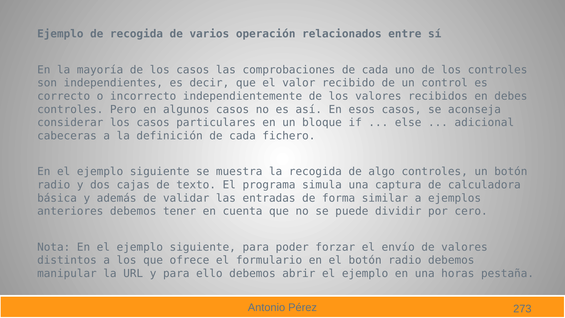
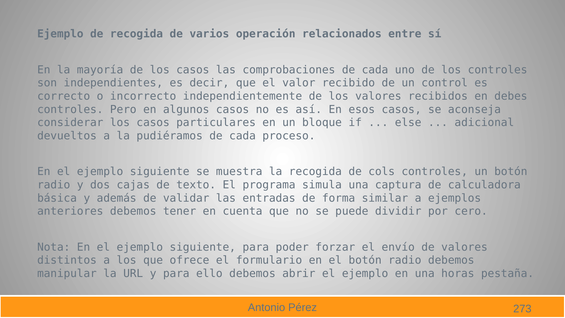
cabeceras: cabeceras -> devueltos
definición: definición -> pudiéramos
fichero: fichero -> proceso
algo: algo -> cols
